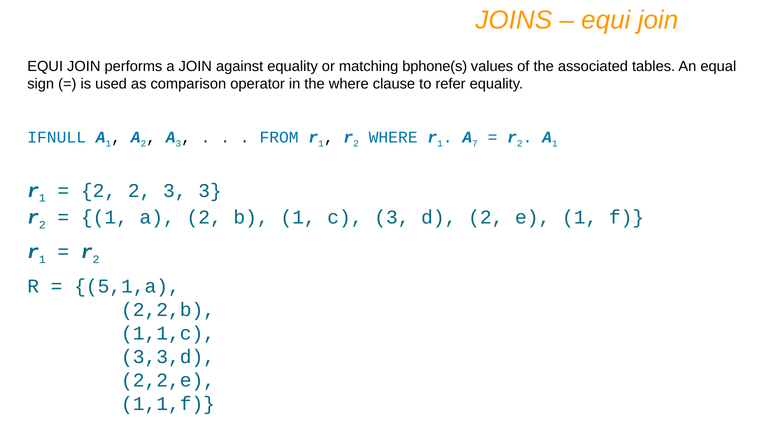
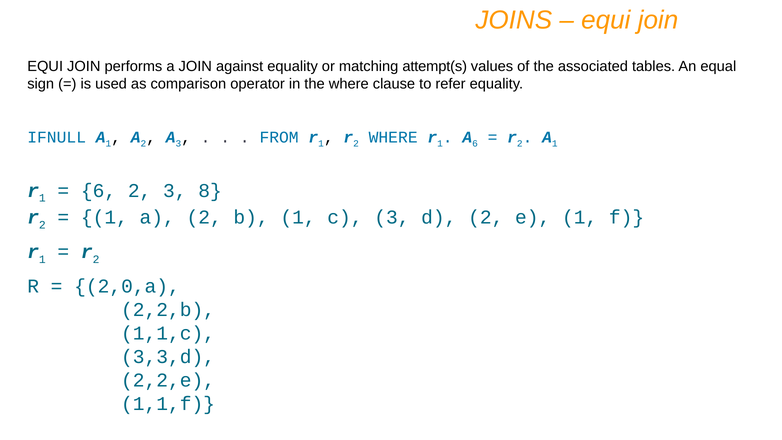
bphone(s: bphone(s -> attempt(s
A 7: 7 -> 6
2 at (99, 191): 2 -> 6
3 3: 3 -> 8
5,1,a: 5,1,a -> 2,0,a
